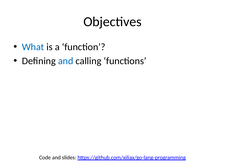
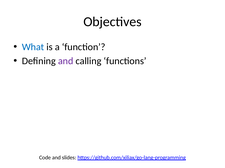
and at (66, 61) colour: blue -> purple
